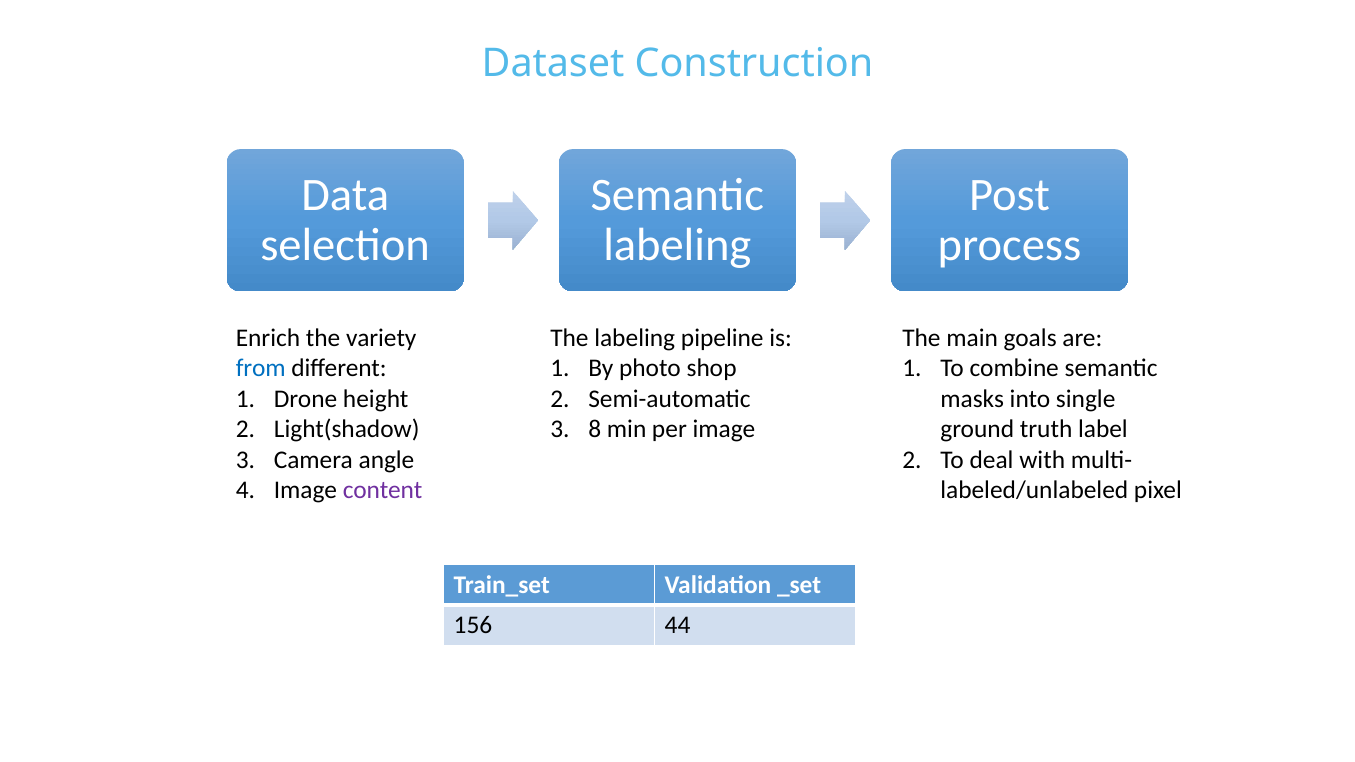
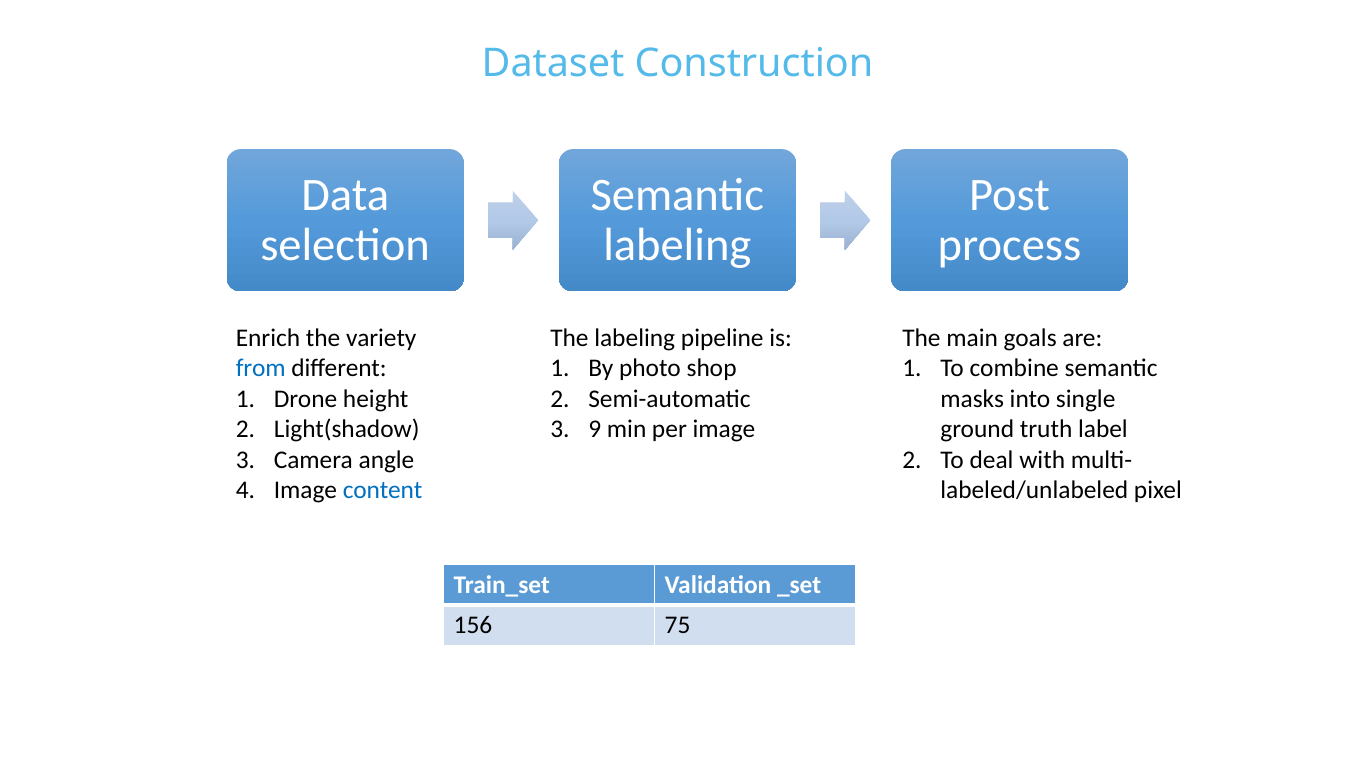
8: 8 -> 9
content colour: purple -> blue
44: 44 -> 75
